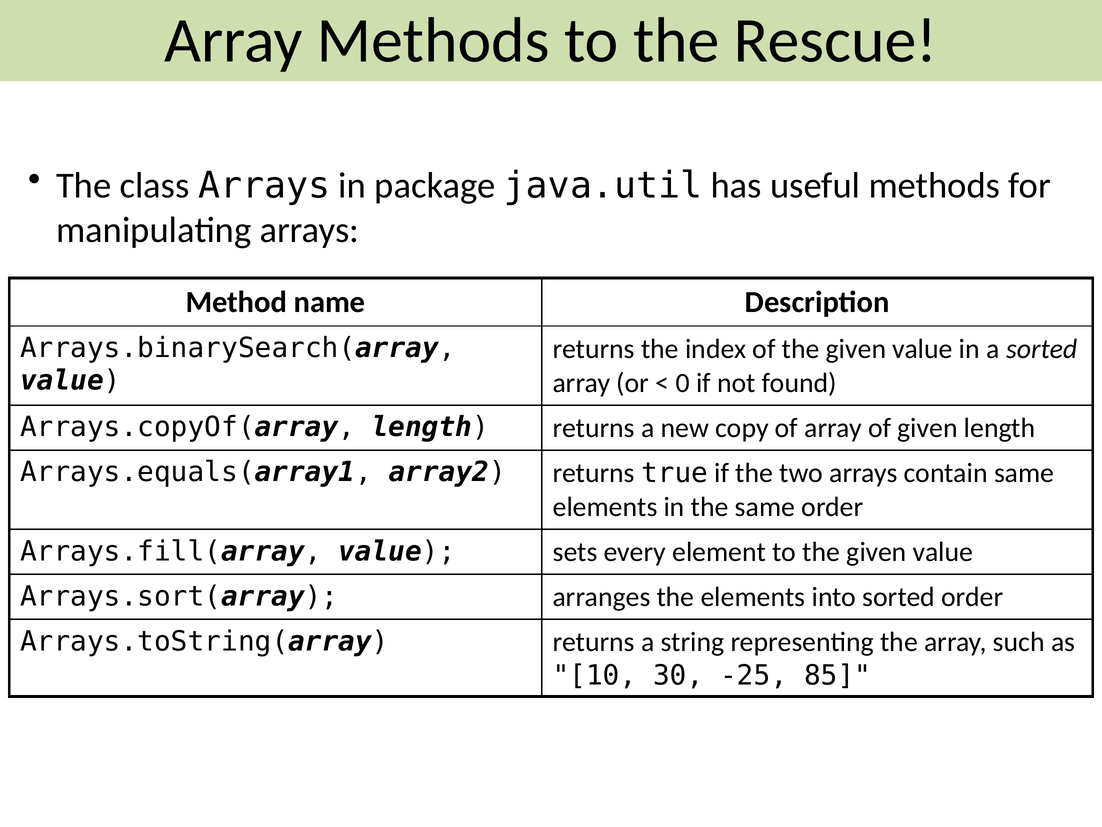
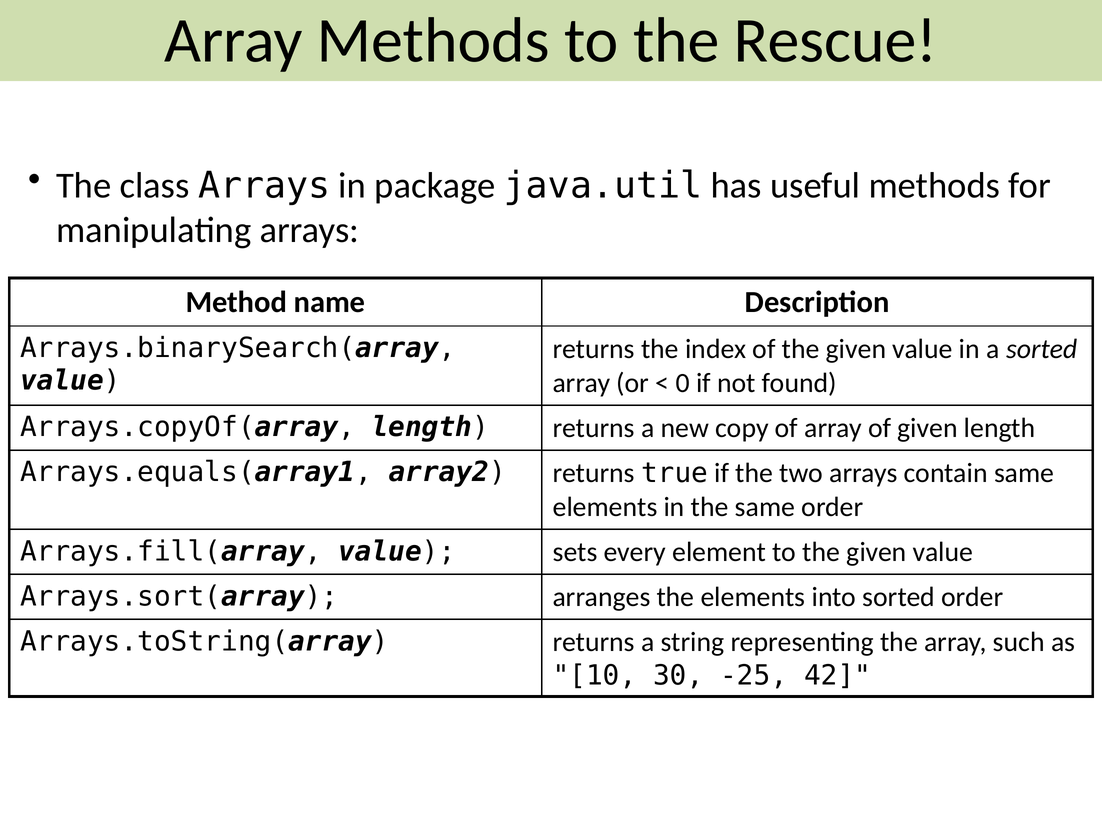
85: 85 -> 42
